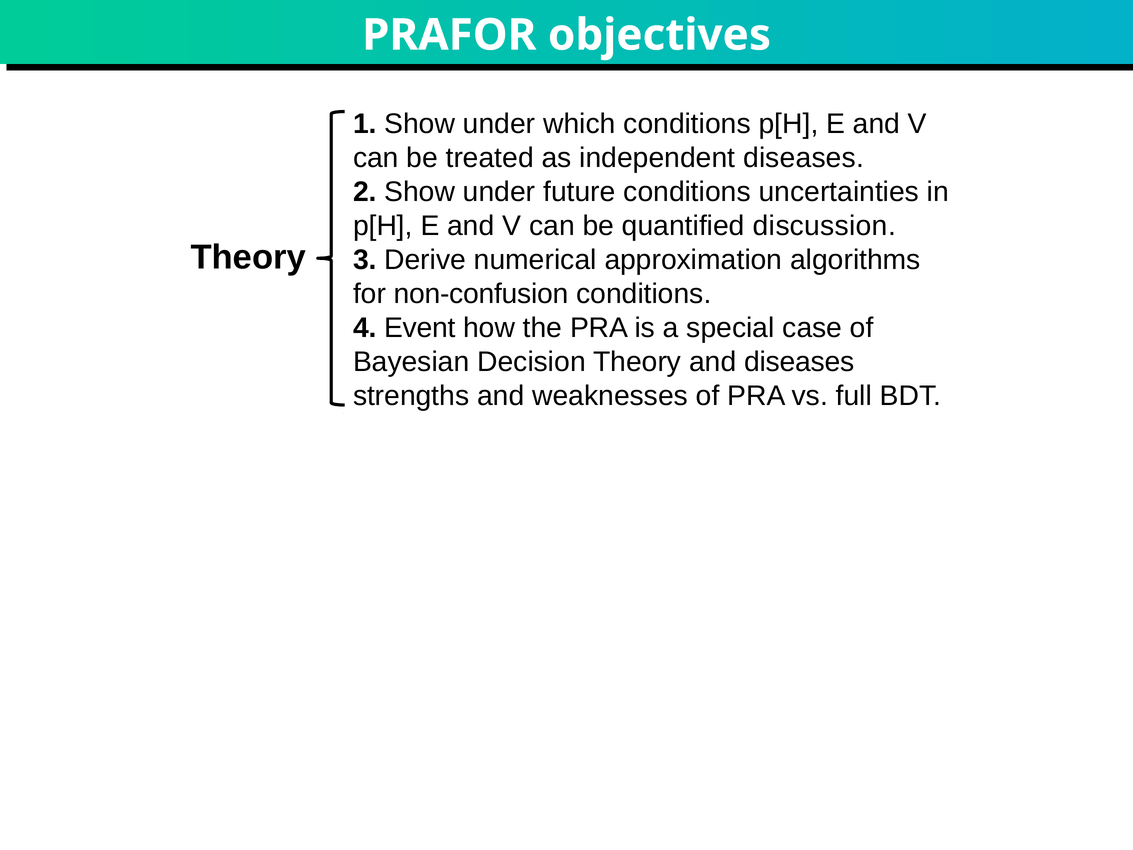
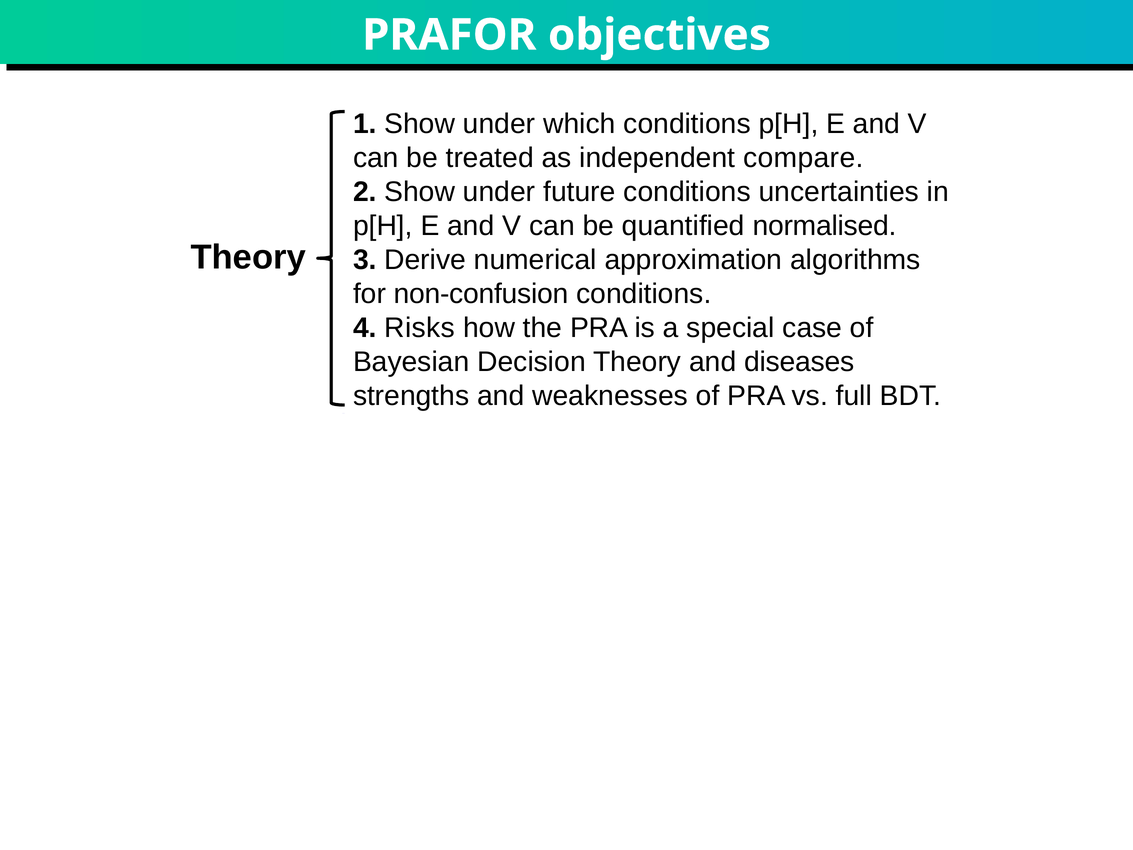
independent diseases: diseases -> compare
discussion: discussion -> normalised
4 Event: Event -> Risks
